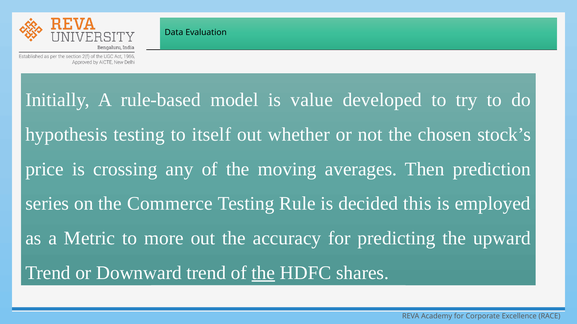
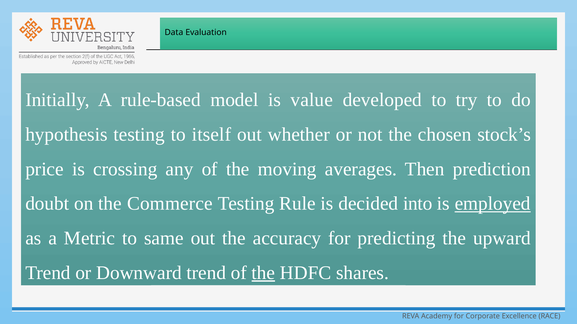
series: series -> doubt
this: this -> into
employed underline: none -> present
more: more -> same
